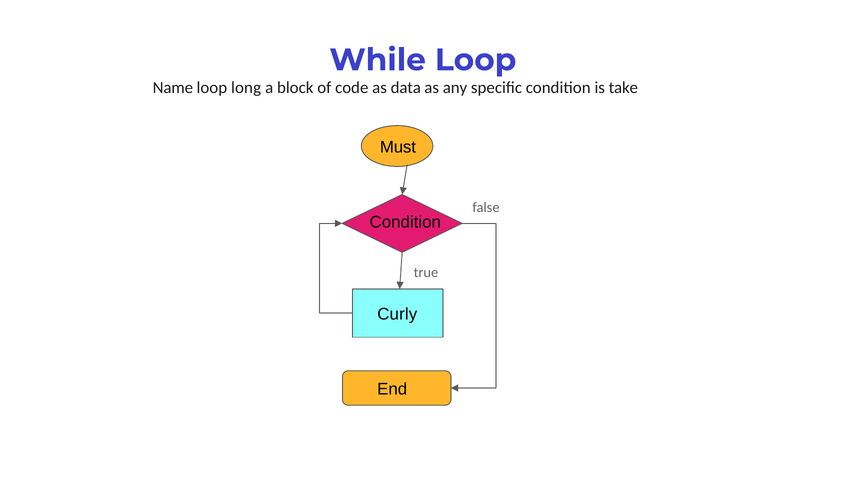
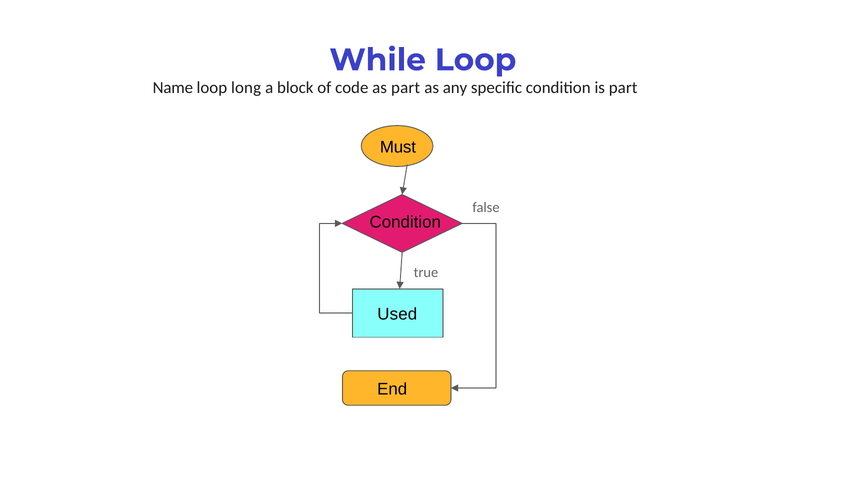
as data: data -> part
is take: take -> part
Curly: Curly -> Used
